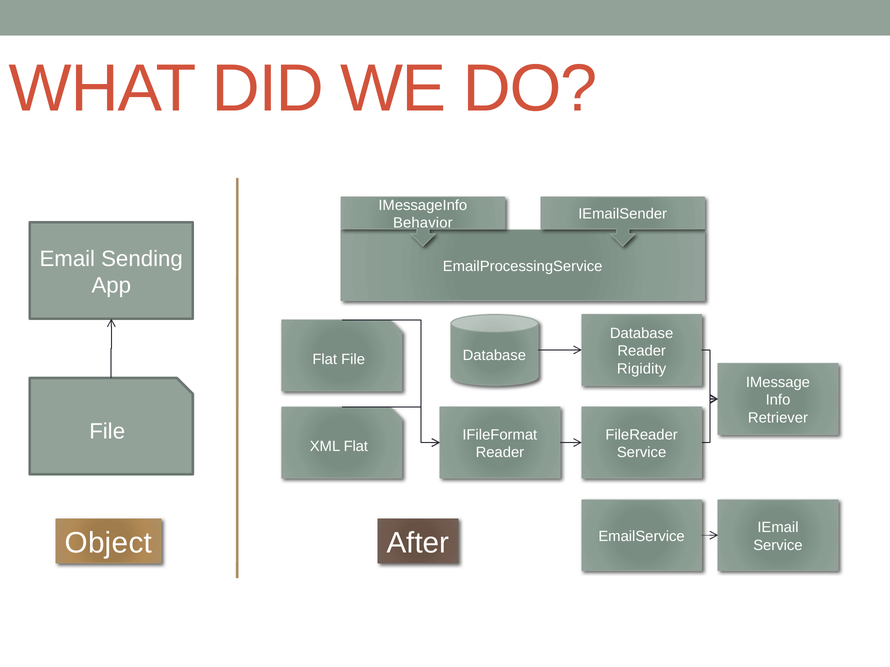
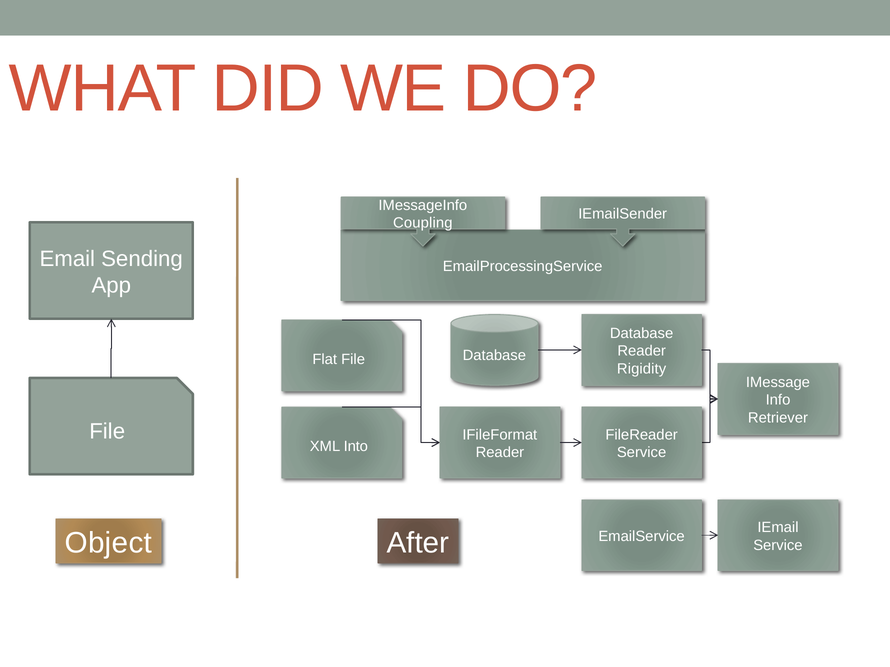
Behavior: Behavior -> Coupling
XML Flat: Flat -> Into
